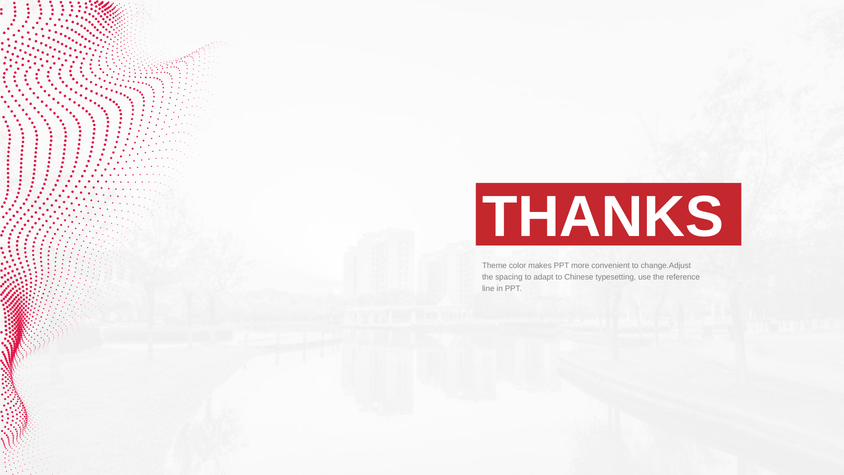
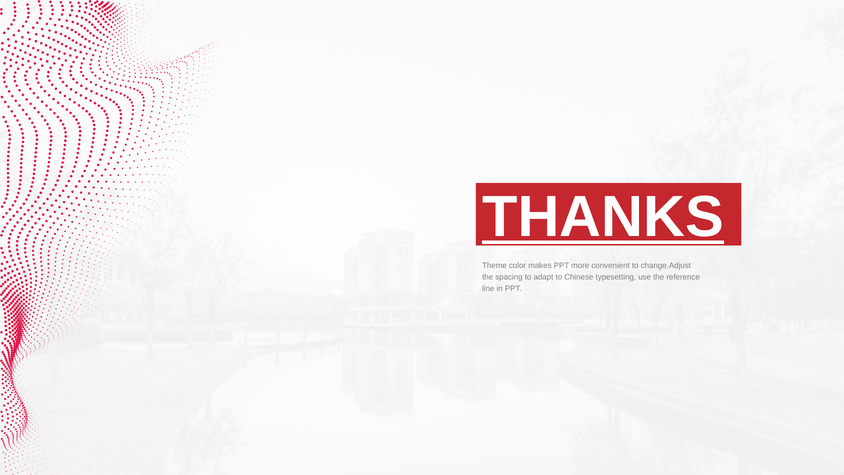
THANKS underline: none -> present
